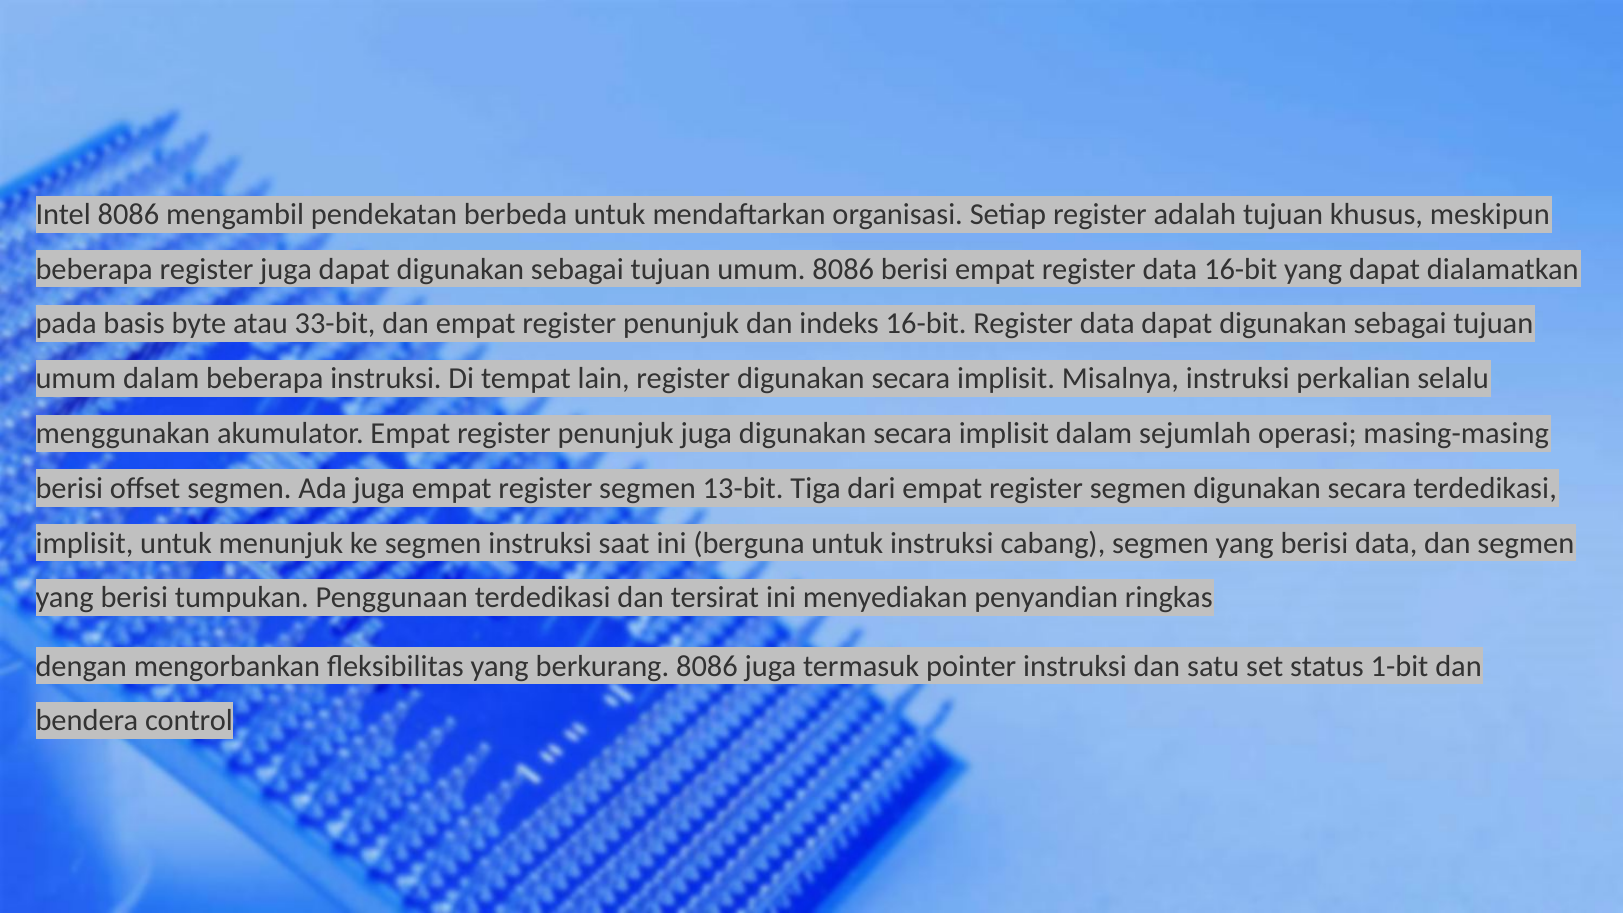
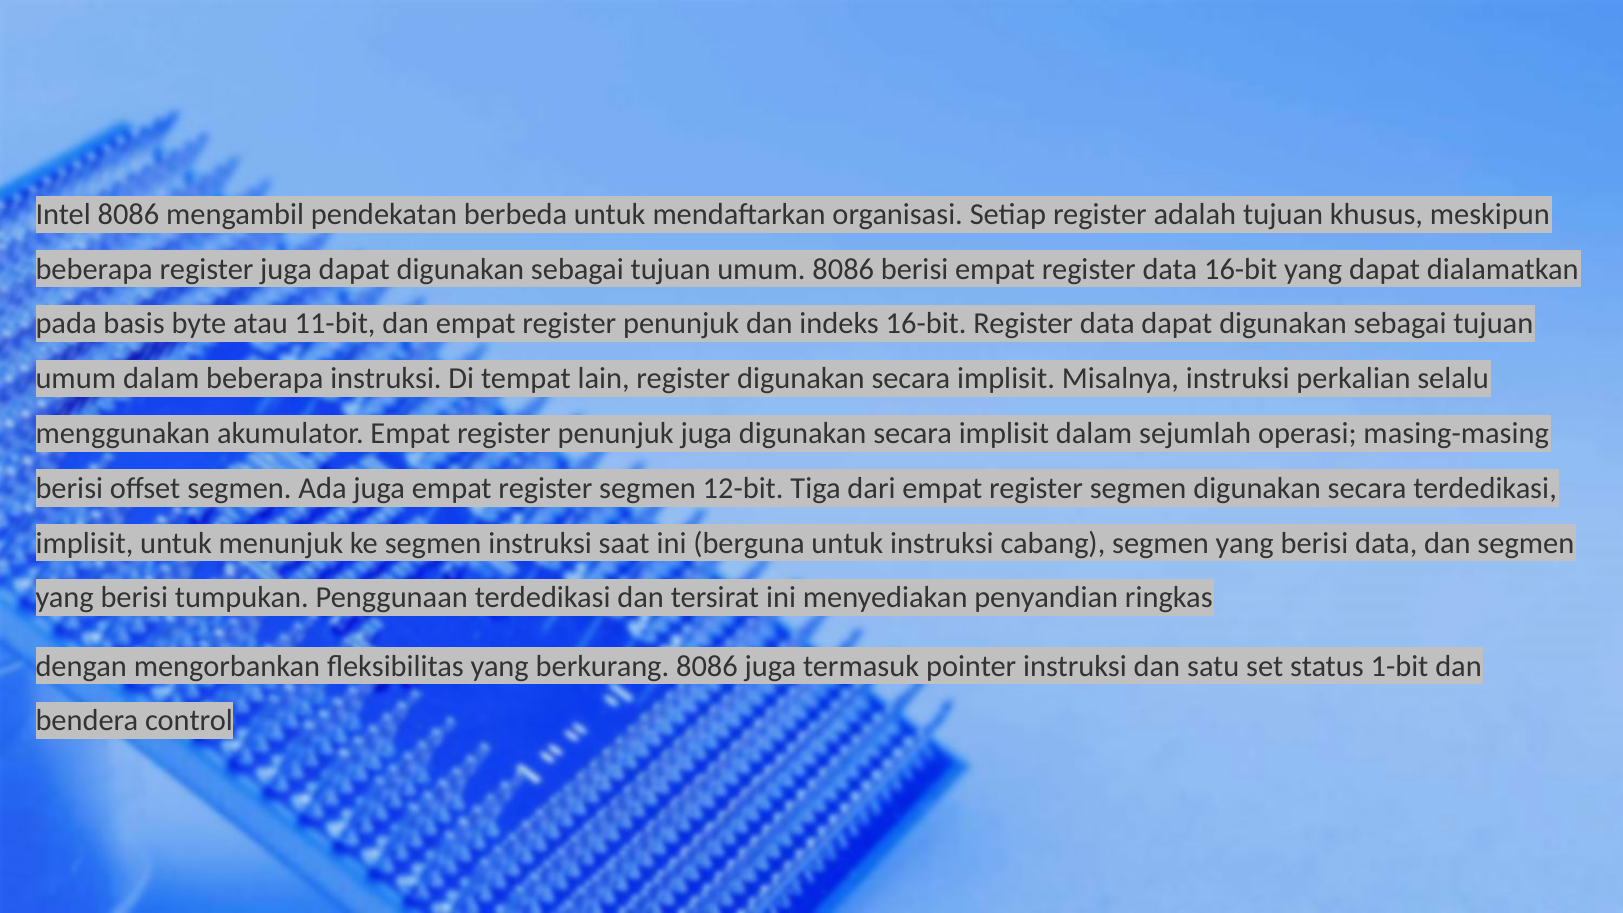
33-bit: 33-bit -> 11-bit
13-bit: 13-bit -> 12-bit
